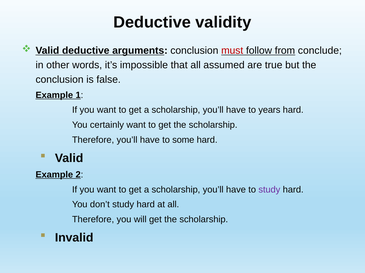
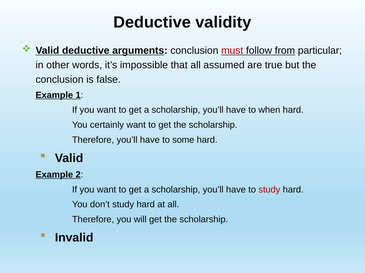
conclude: conclude -> particular
years: years -> when
study at (269, 190) colour: purple -> red
